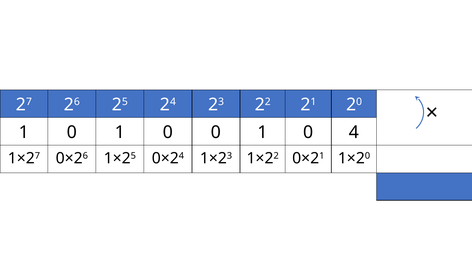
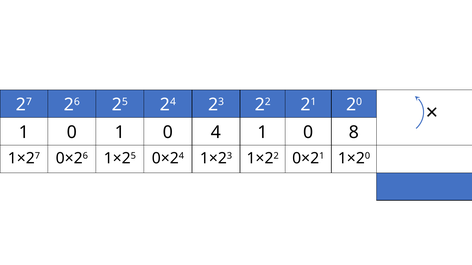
0 0: 0 -> 4
4: 4 -> 8
